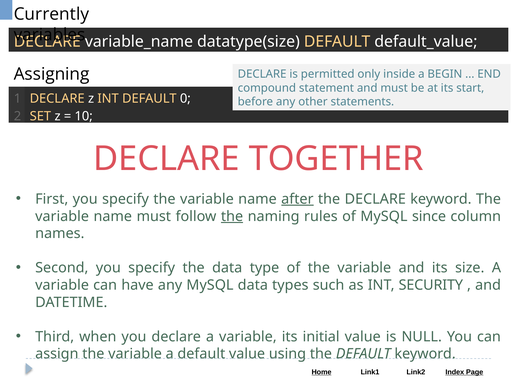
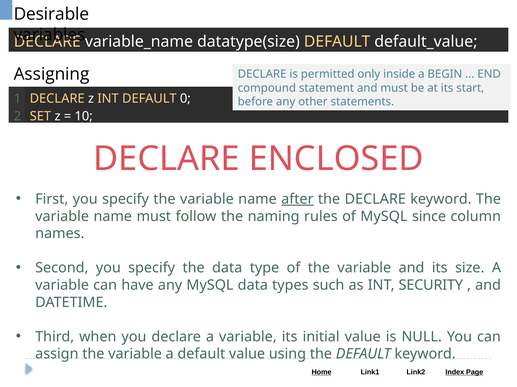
Currently: Currently -> Desirable
TOGETHER: TOGETHER -> ENCLOSED
the at (232, 217) underline: present -> none
